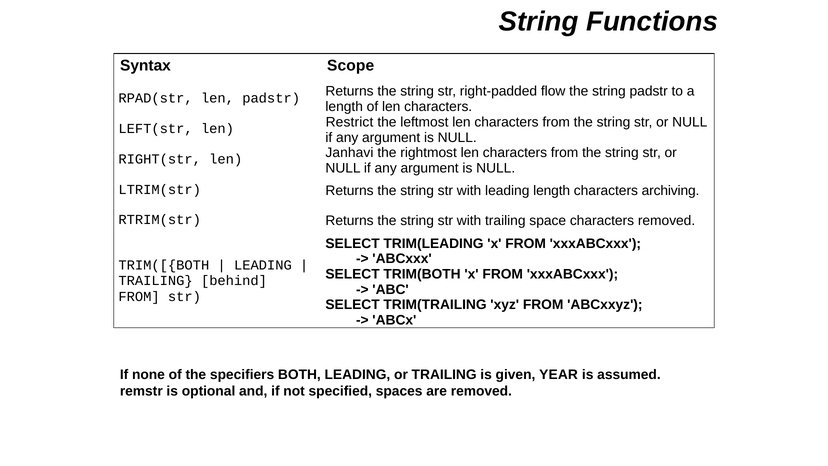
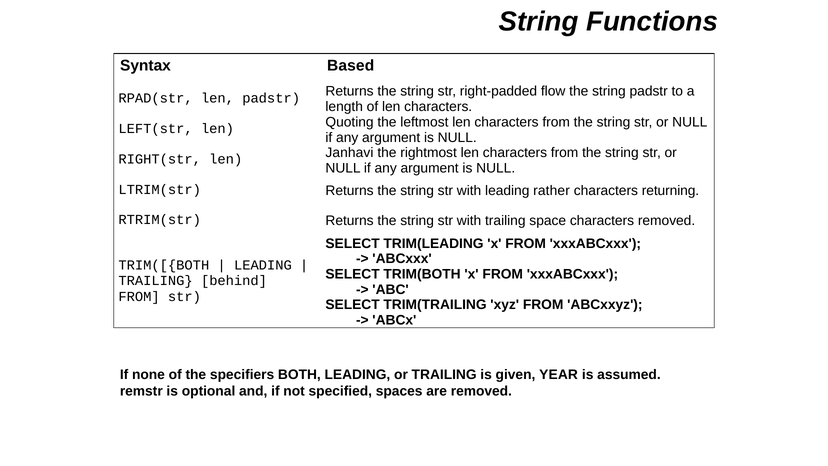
Scope: Scope -> Based
Restrict: Restrict -> Quoting
leading length: length -> rather
archiving: archiving -> returning
